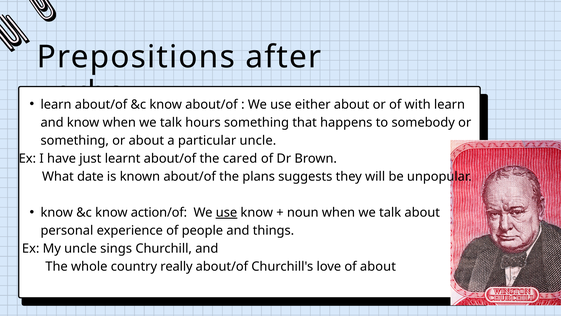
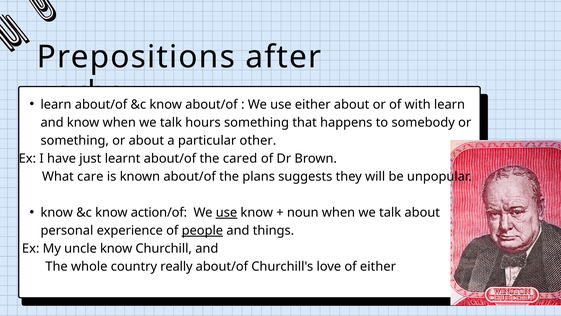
particular uncle: uncle -> other
date: date -> care
people underline: none -> present
uncle sings: sings -> know
of about: about -> either
